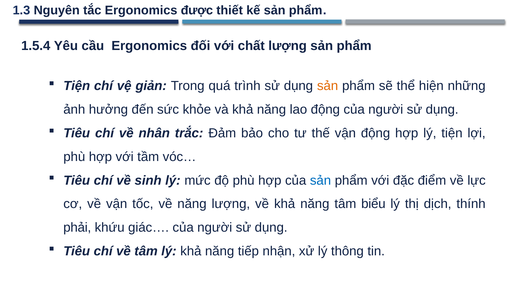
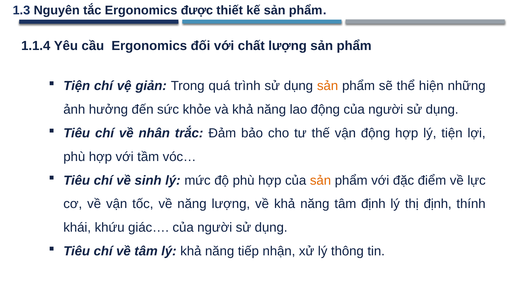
1.5.4: 1.5.4 -> 1.1.4
sản at (321, 180) colour: blue -> orange
tâm biểu: biểu -> định
thị dịch: dịch -> định
phải: phải -> khái
